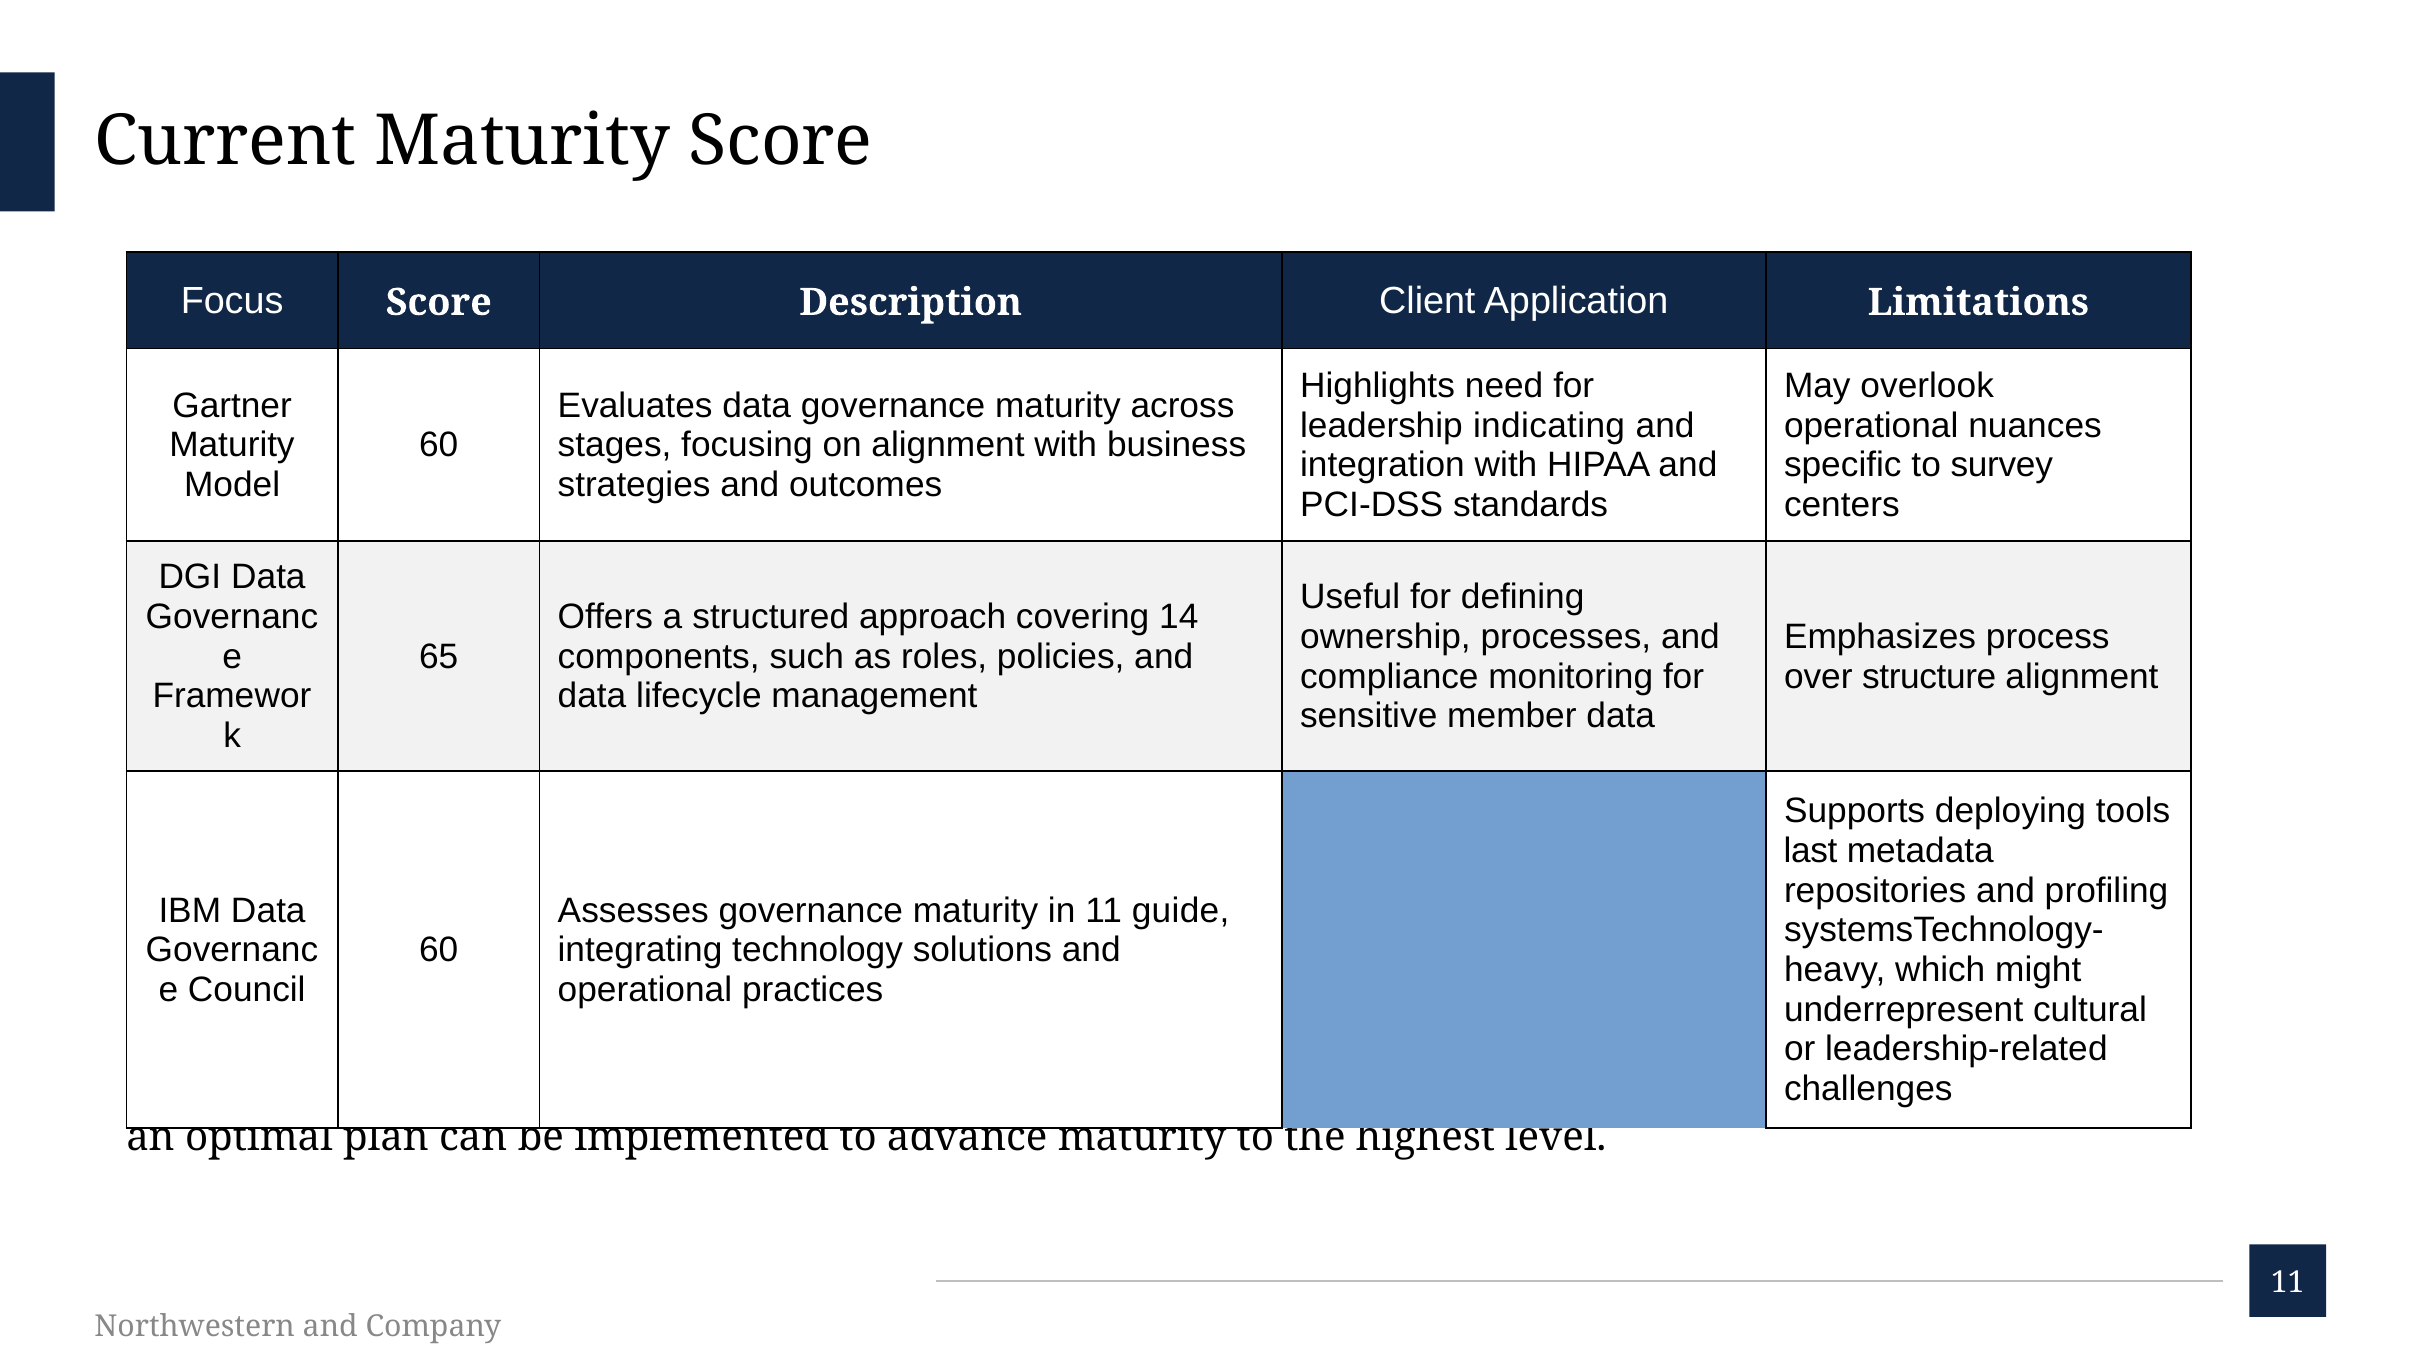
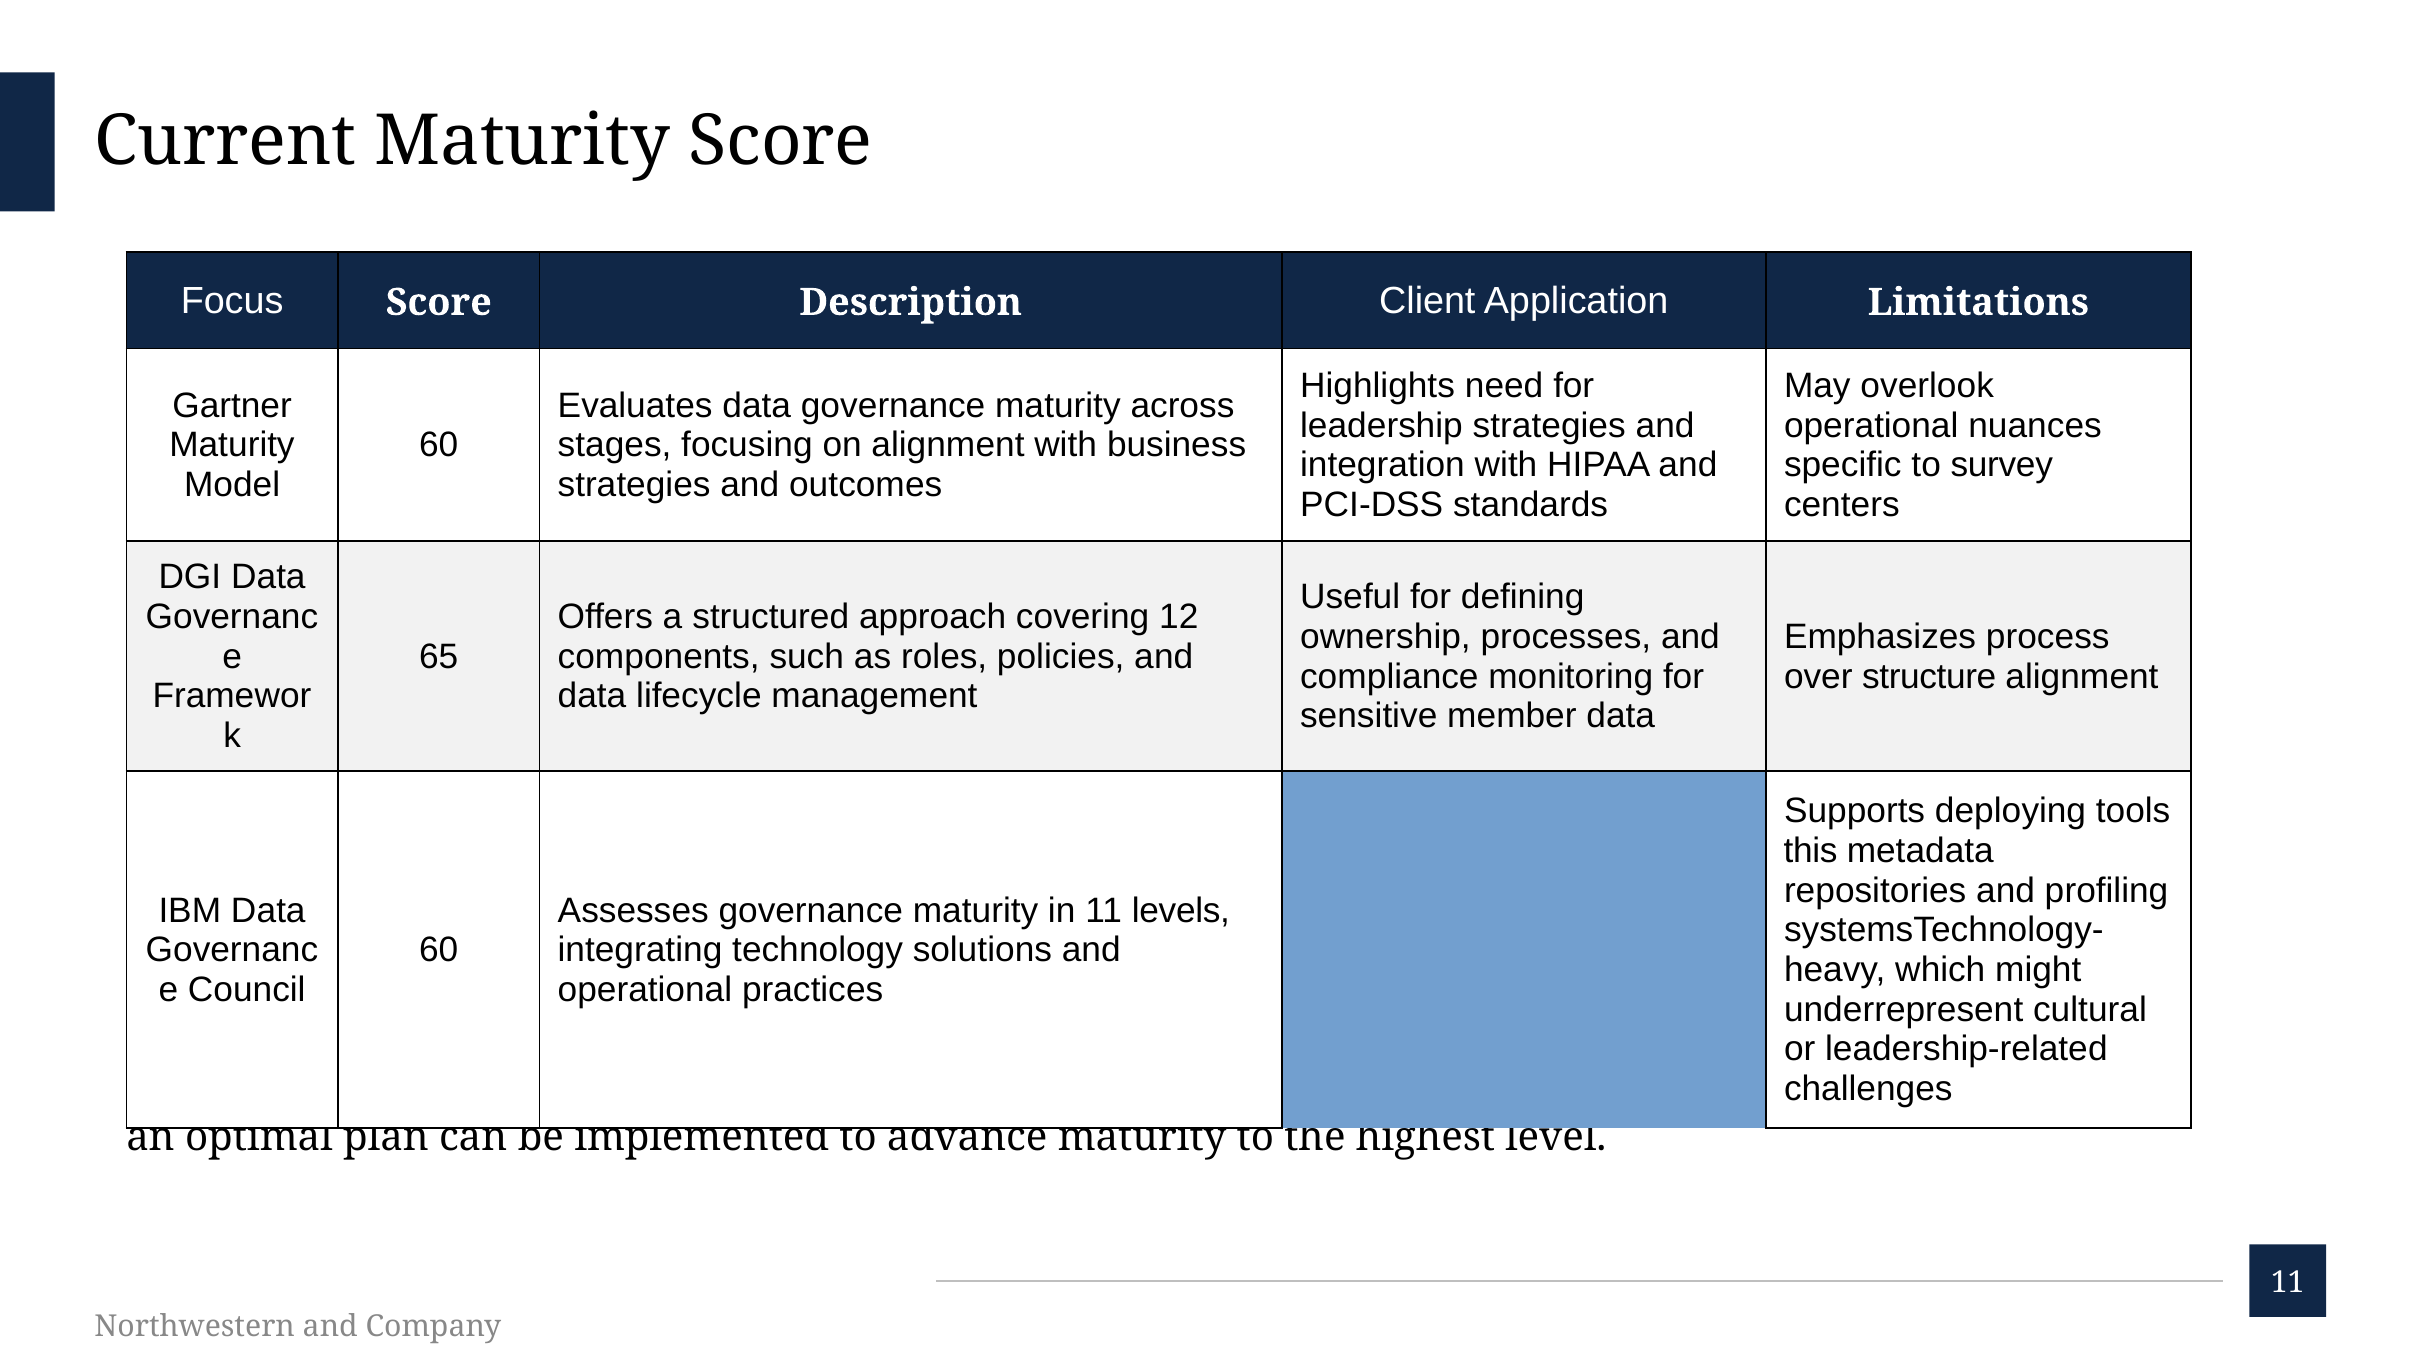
leadership indicating: indicating -> strategies
14: 14 -> 12
last: last -> this
guide: guide -> levels
